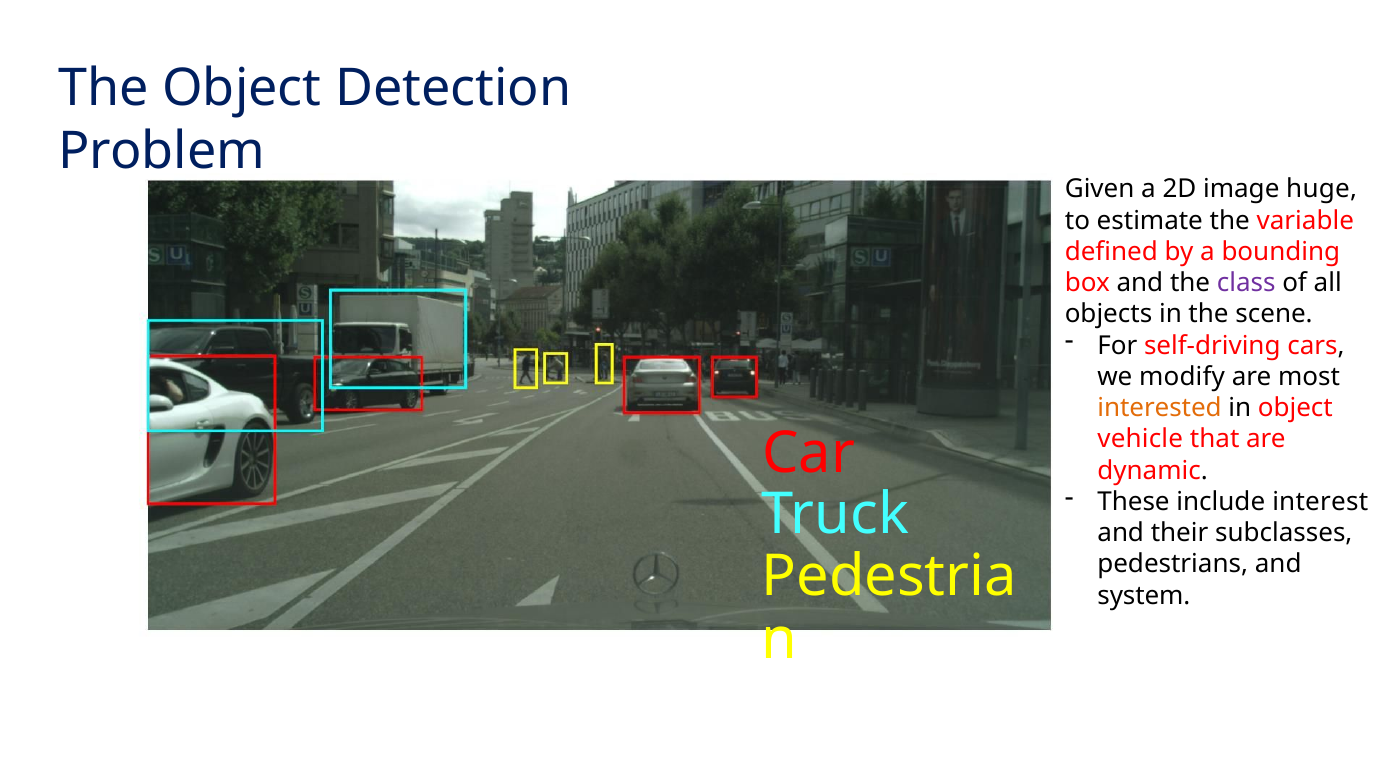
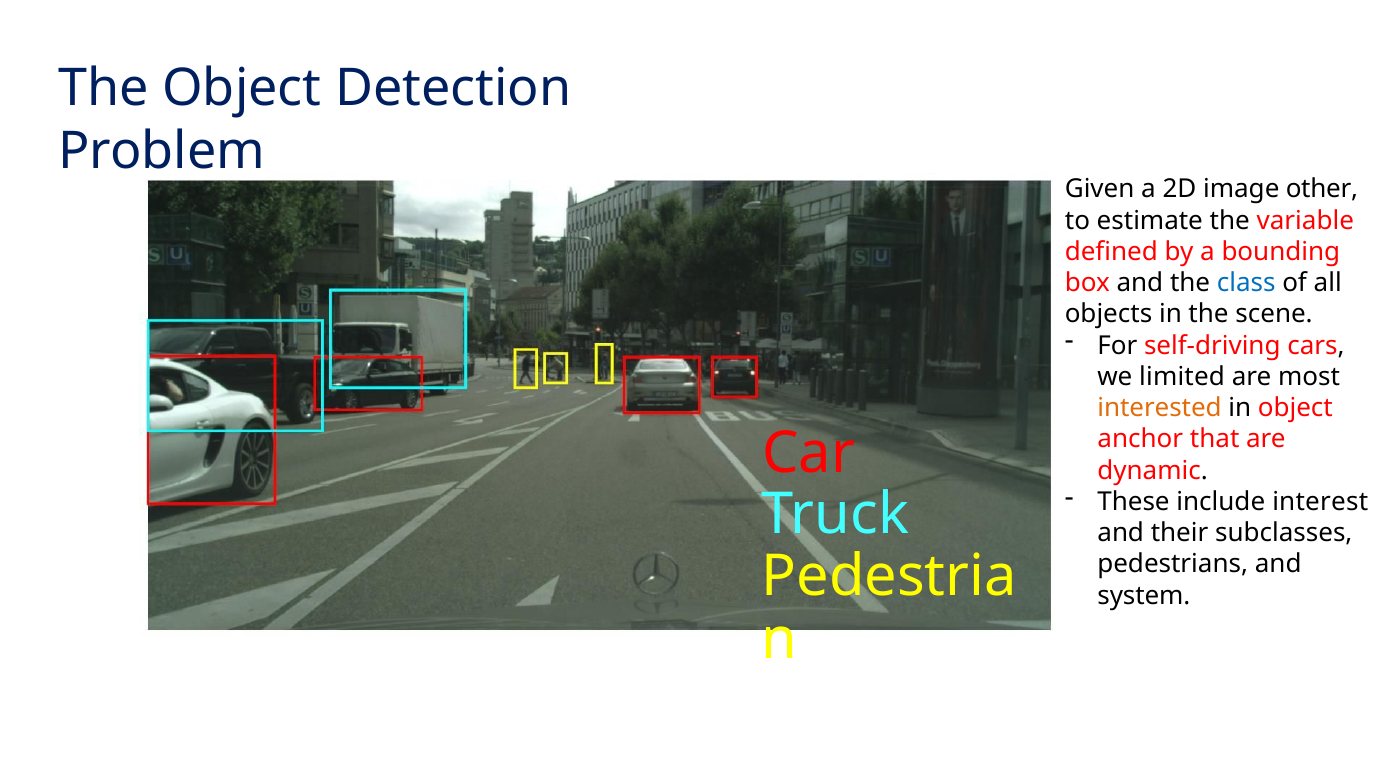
huge: huge -> other
class colour: purple -> blue
modify: modify -> limited
vehicle: vehicle -> anchor
